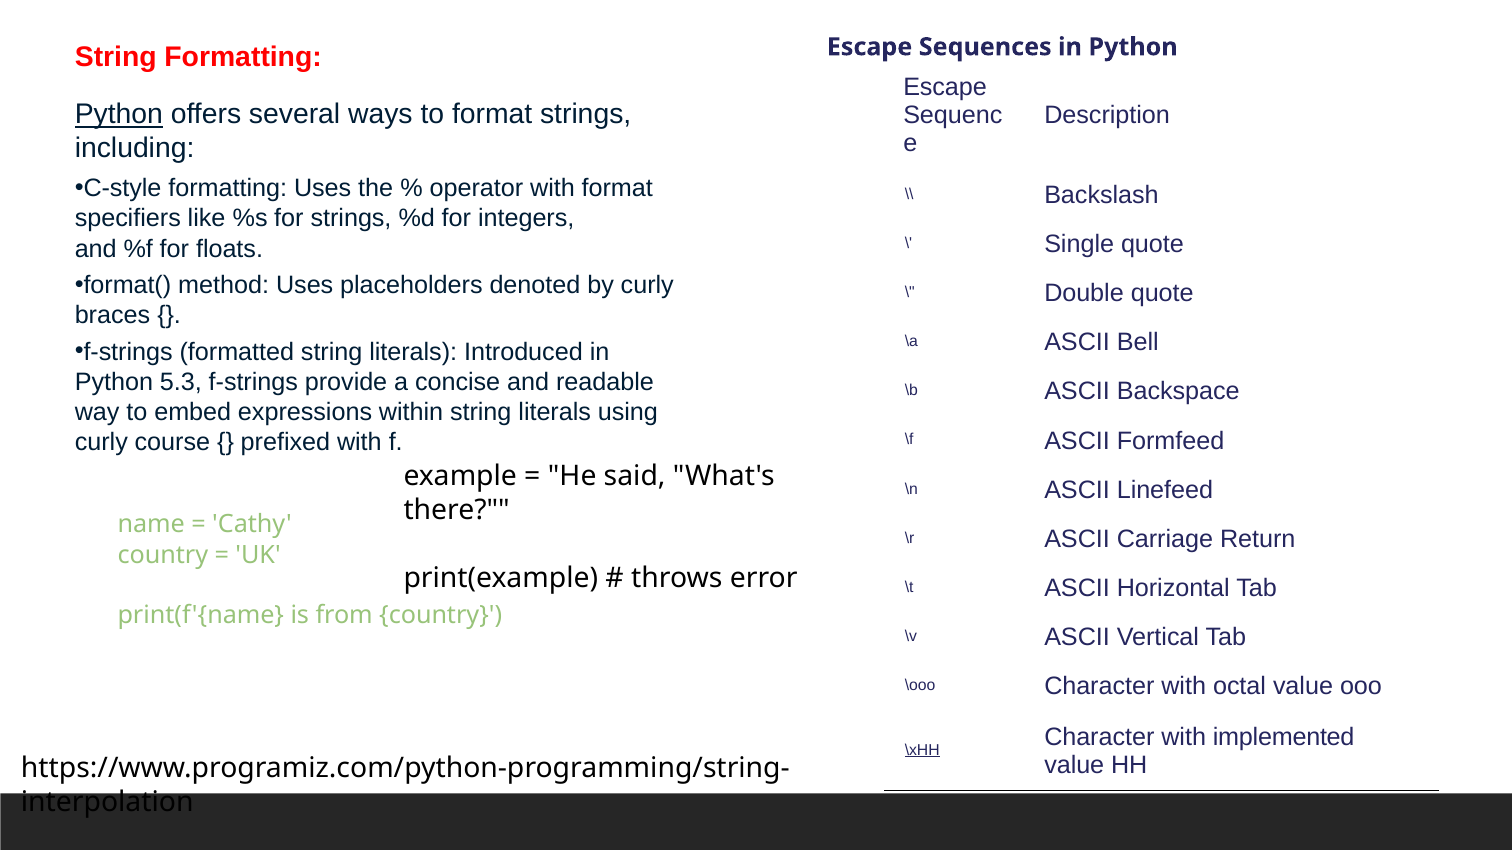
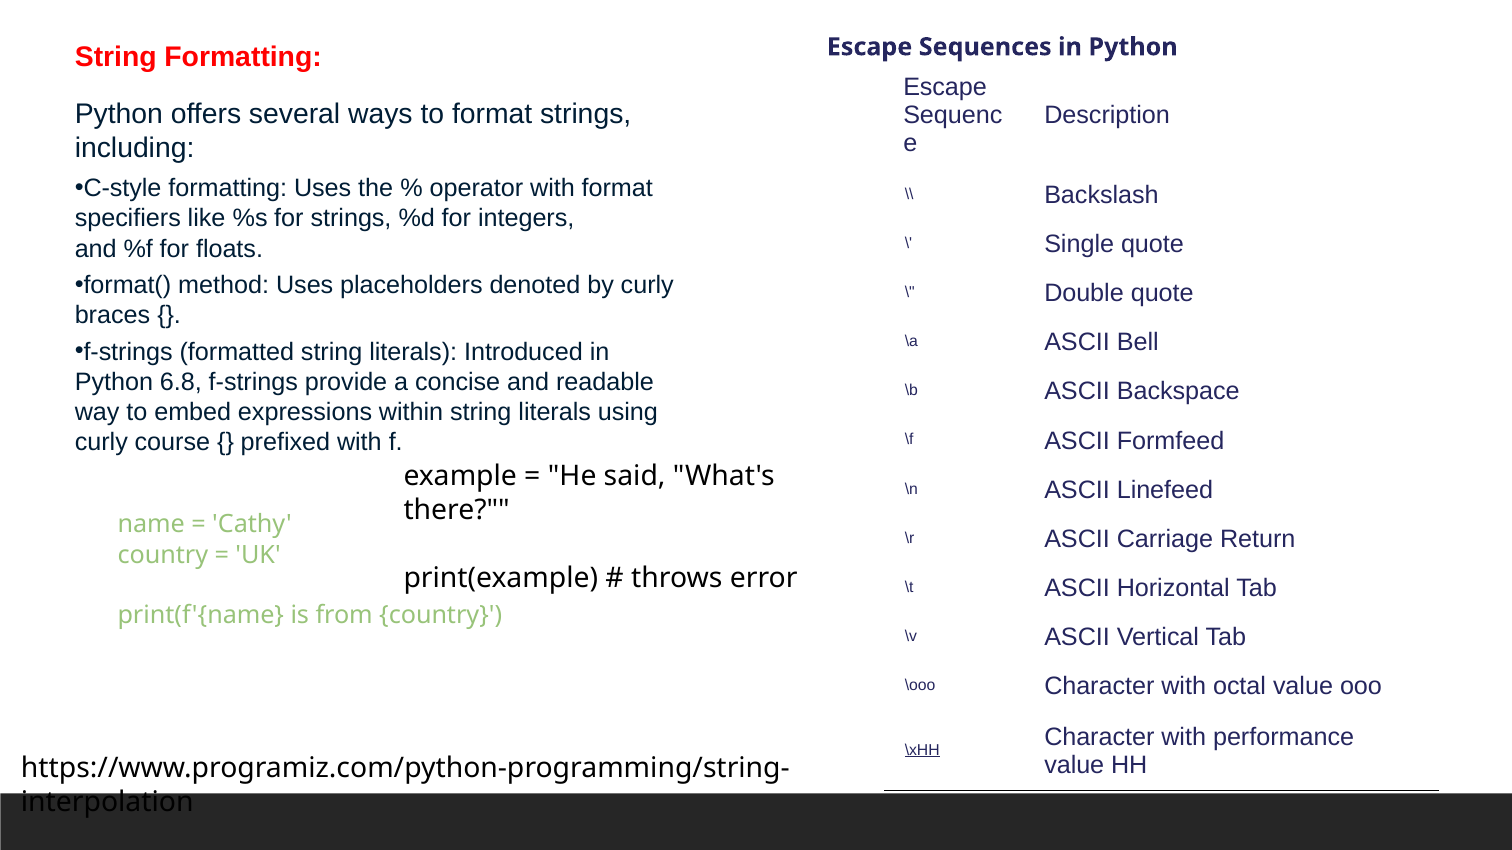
Python at (119, 115) underline: present -> none
5.3: 5.3 -> 6.8
implemented: implemented -> performance
